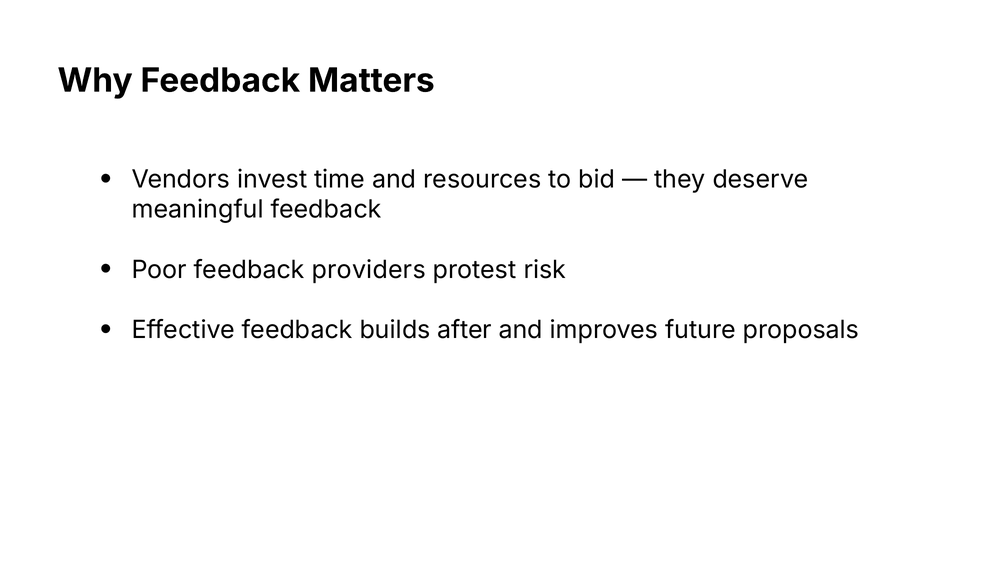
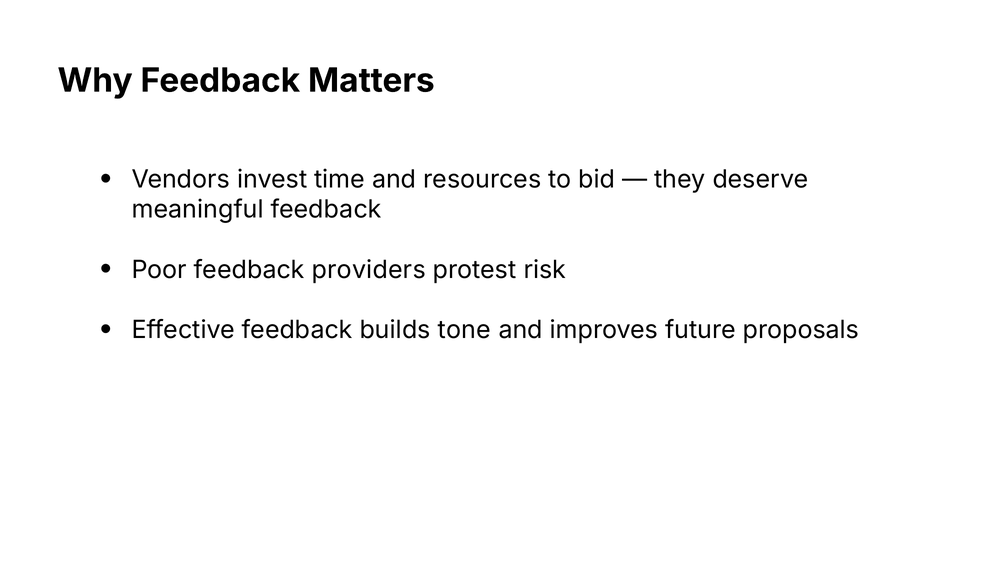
after: after -> tone
